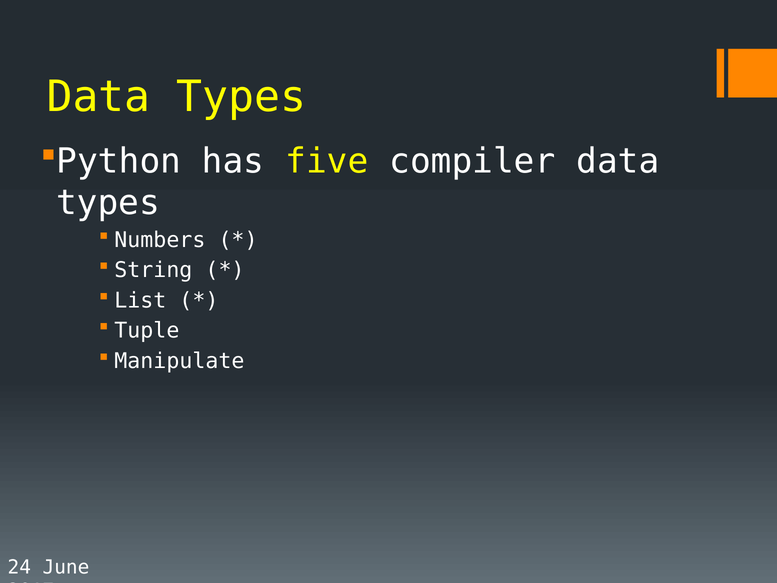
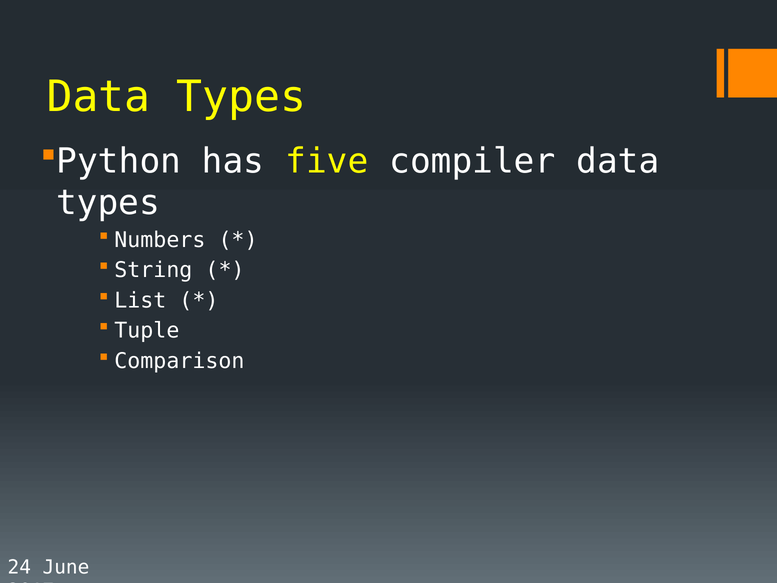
Manipulate: Manipulate -> Comparison
